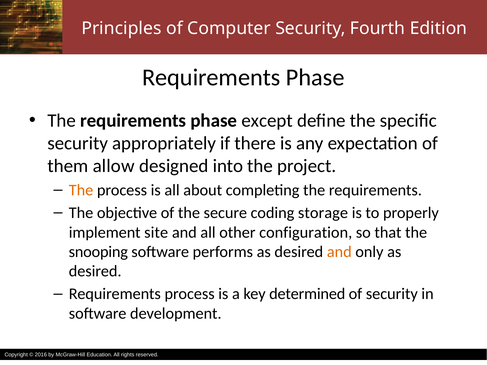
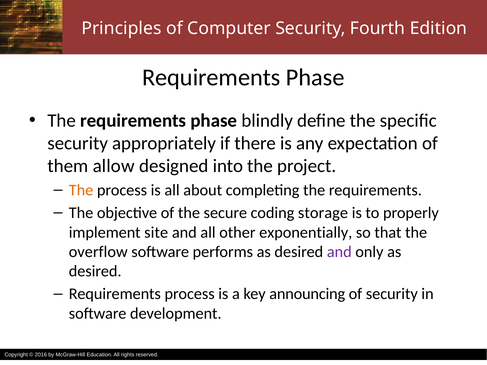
except: except -> blindly
configuration: configuration -> exponentially
snooping: snooping -> overflow
and at (339, 252) colour: orange -> purple
determined: determined -> announcing
